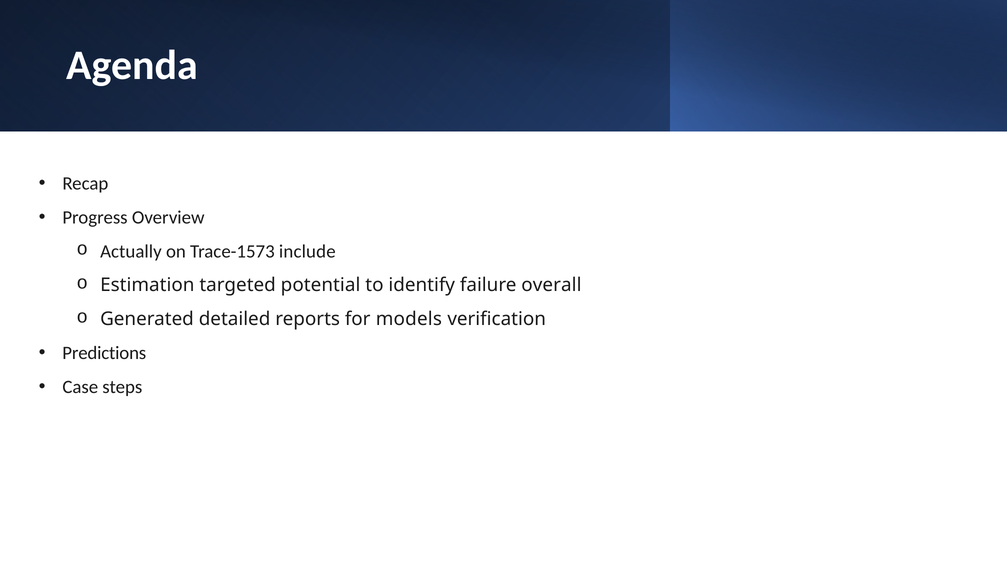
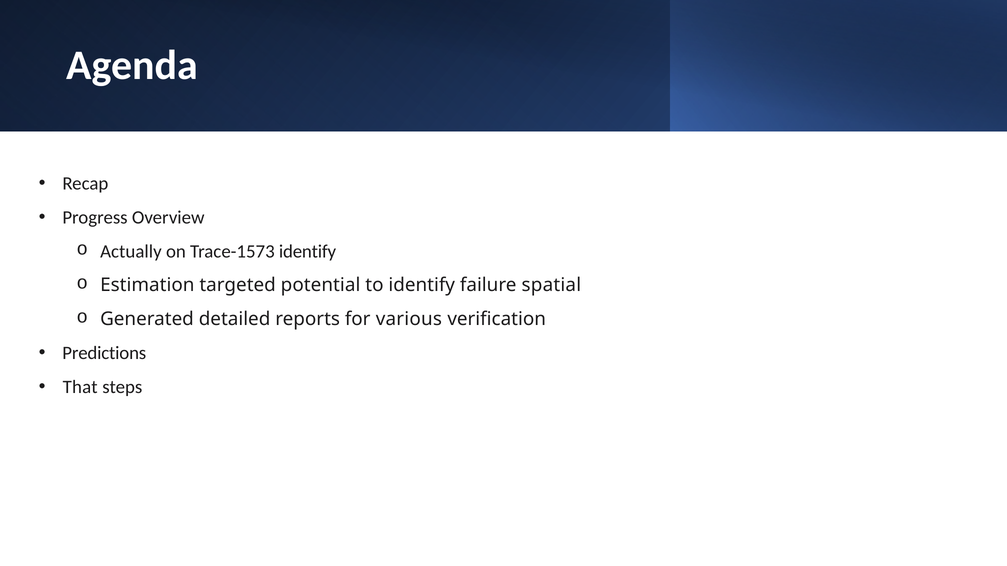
Trace-1573 include: include -> identify
overall: overall -> spatial
models: models -> various
Case: Case -> That
